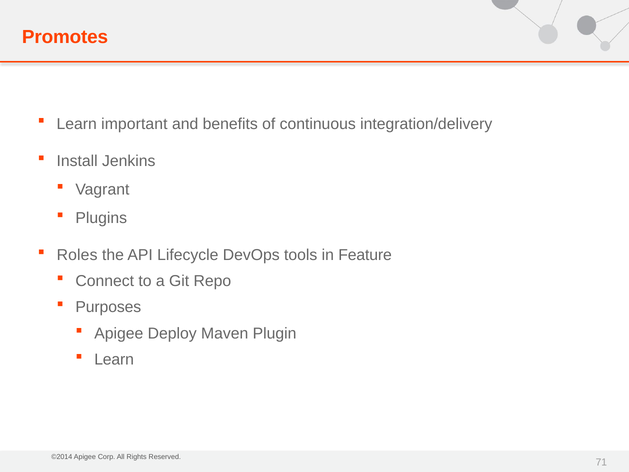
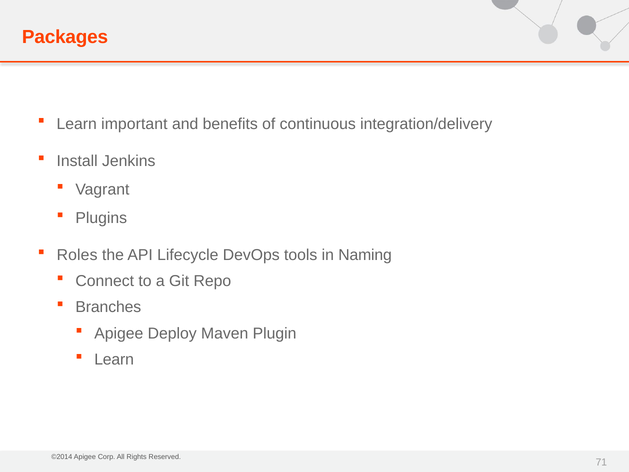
Promotes: Promotes -> Packages
Feature: Feature -> Naming
Purposes: Purposes -> Branches
